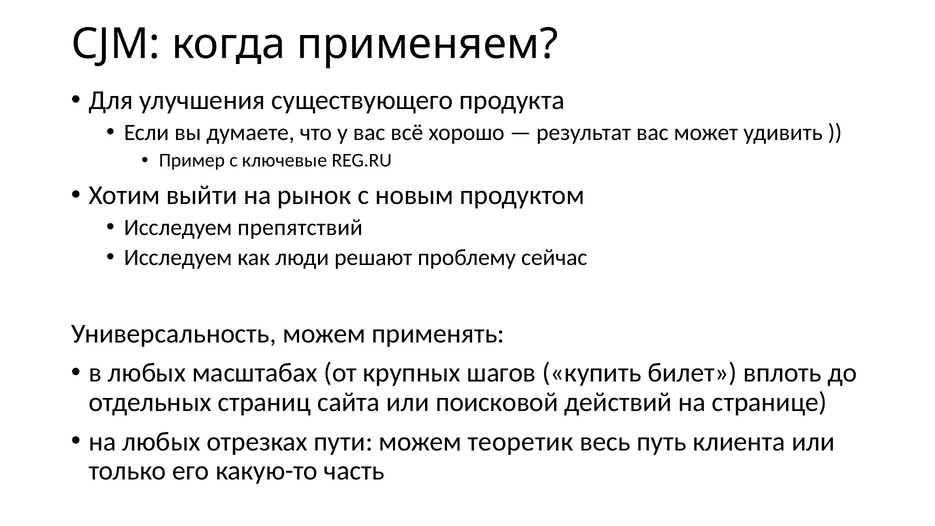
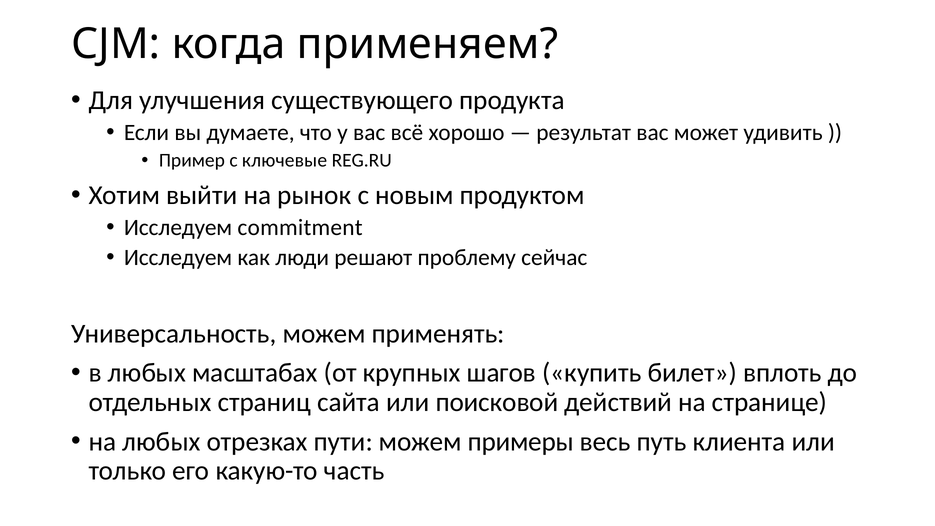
препятствий: препятствий -> commitment
теоретик: теоретик -> примеры
